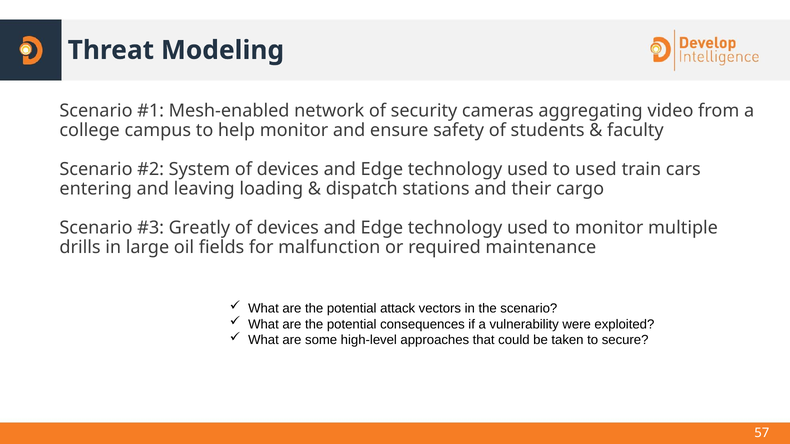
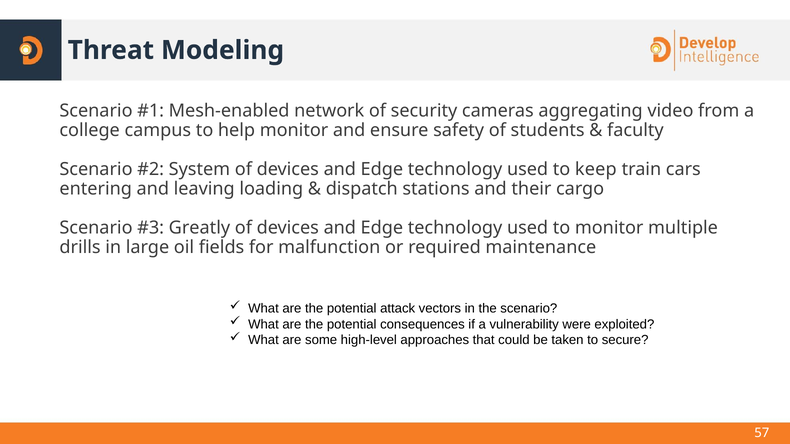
to used: used -> keep
